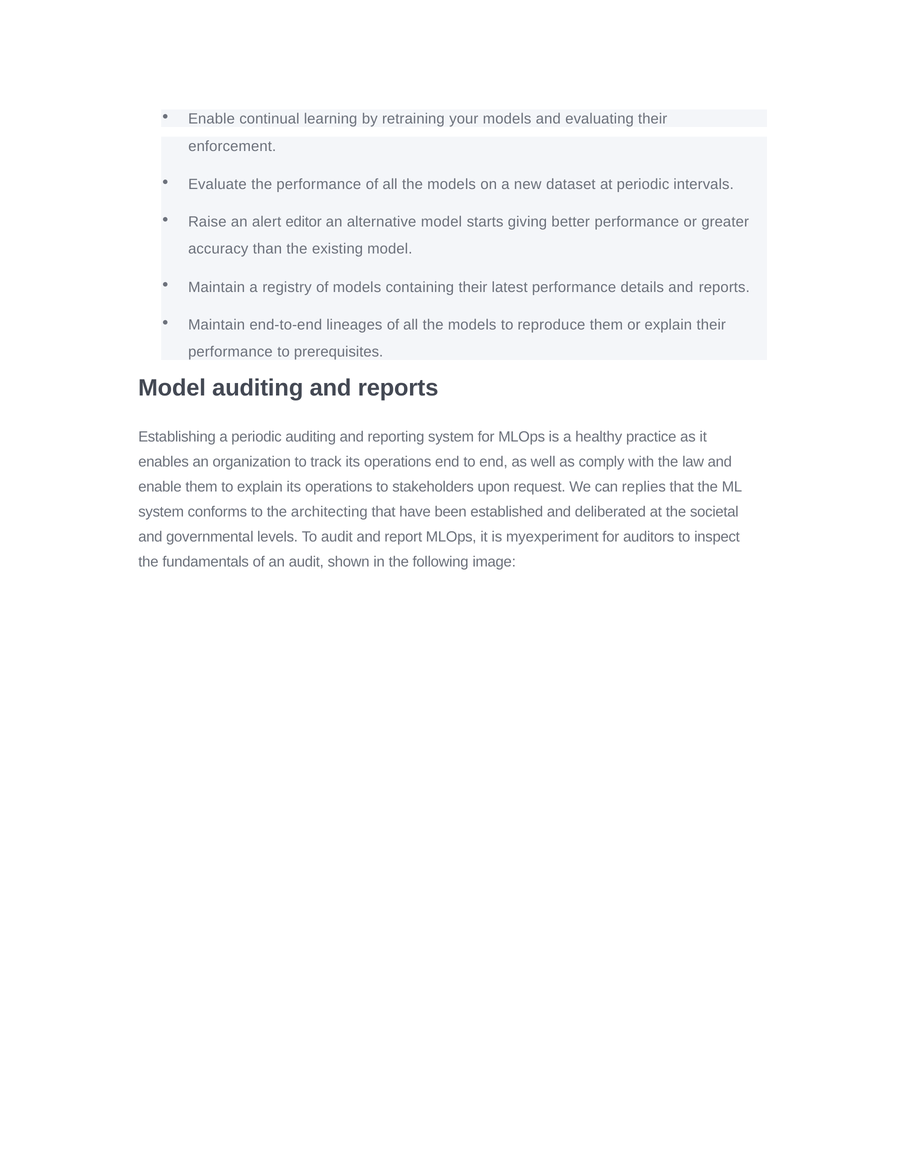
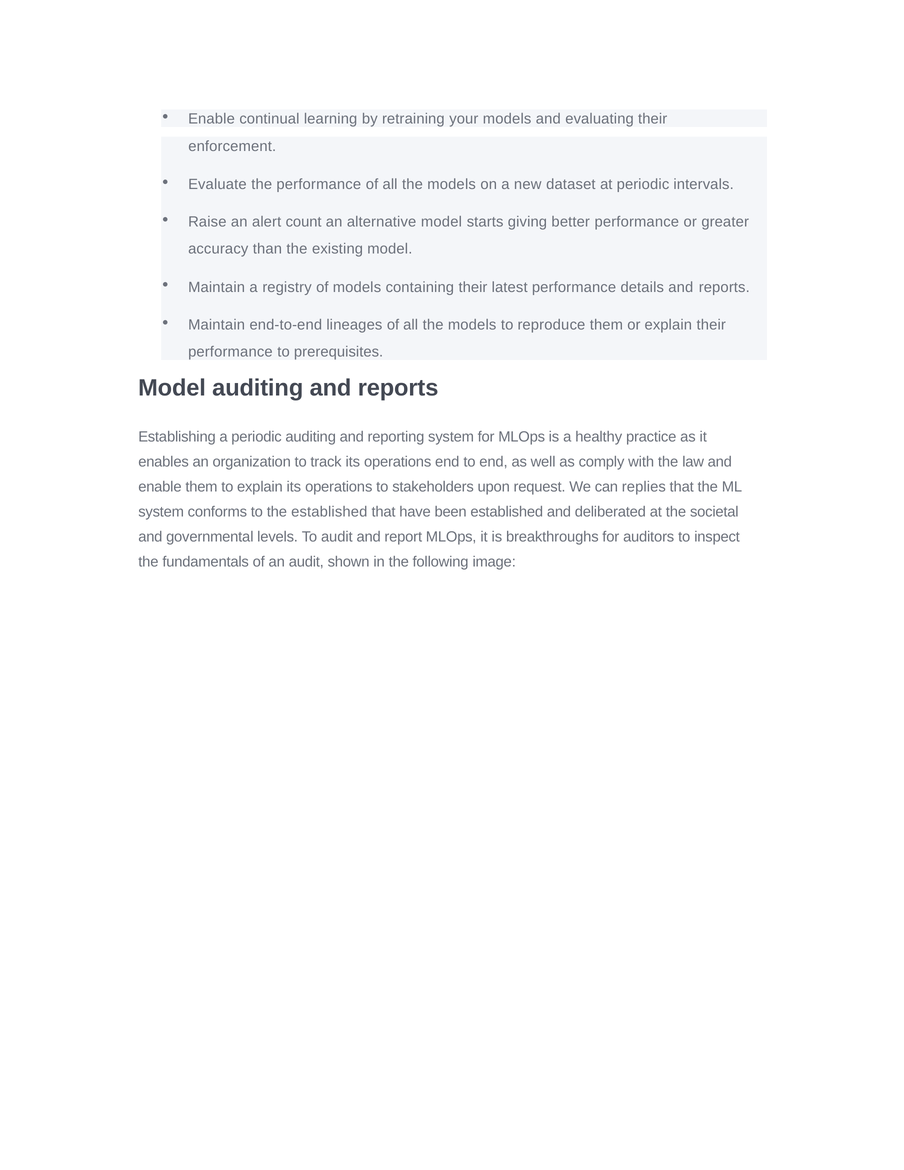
editor: editor -> count
the architecting: architecting -> established
myexperiment: myexperiment -> breakthroughs
